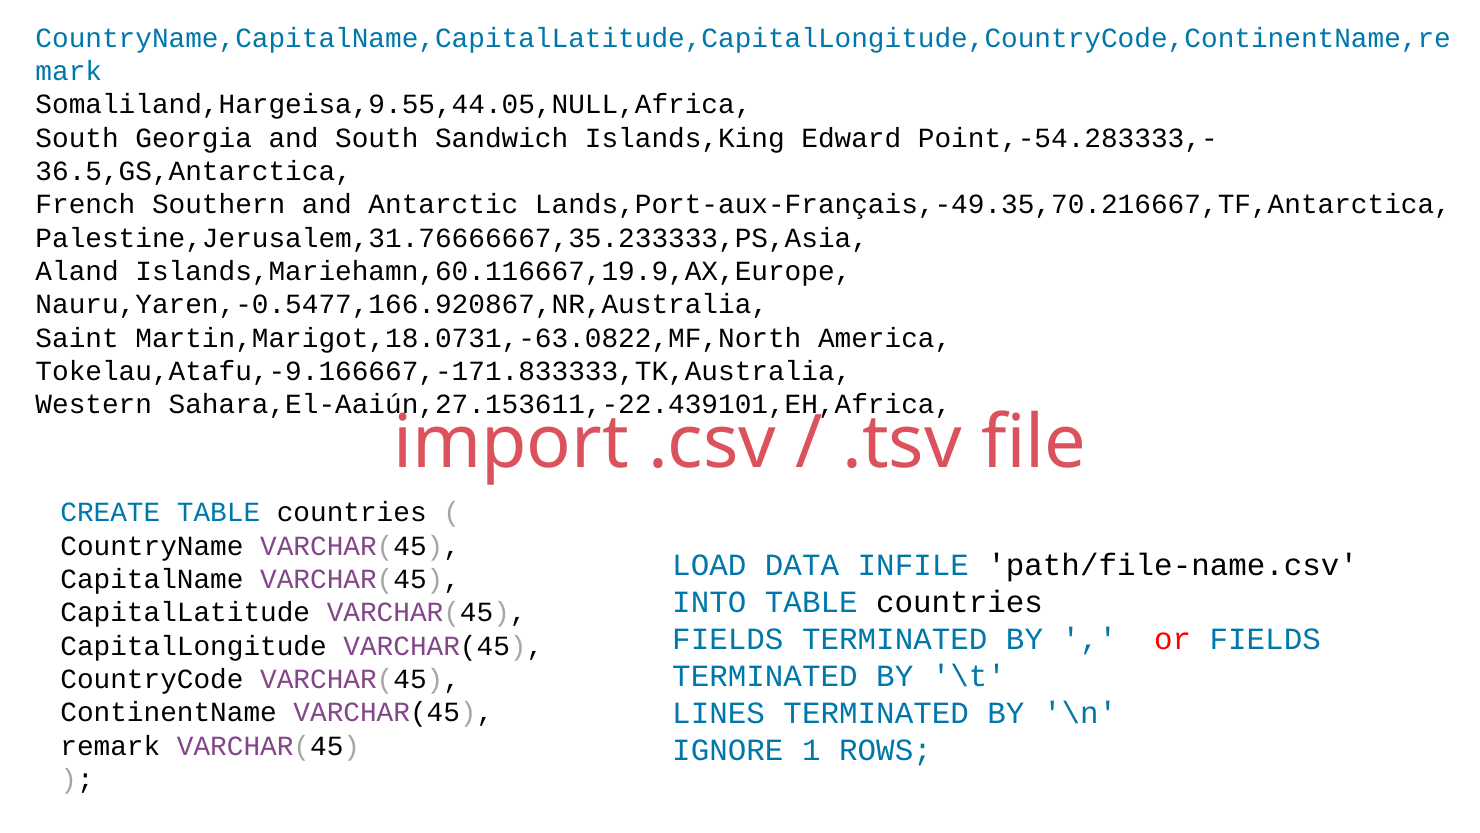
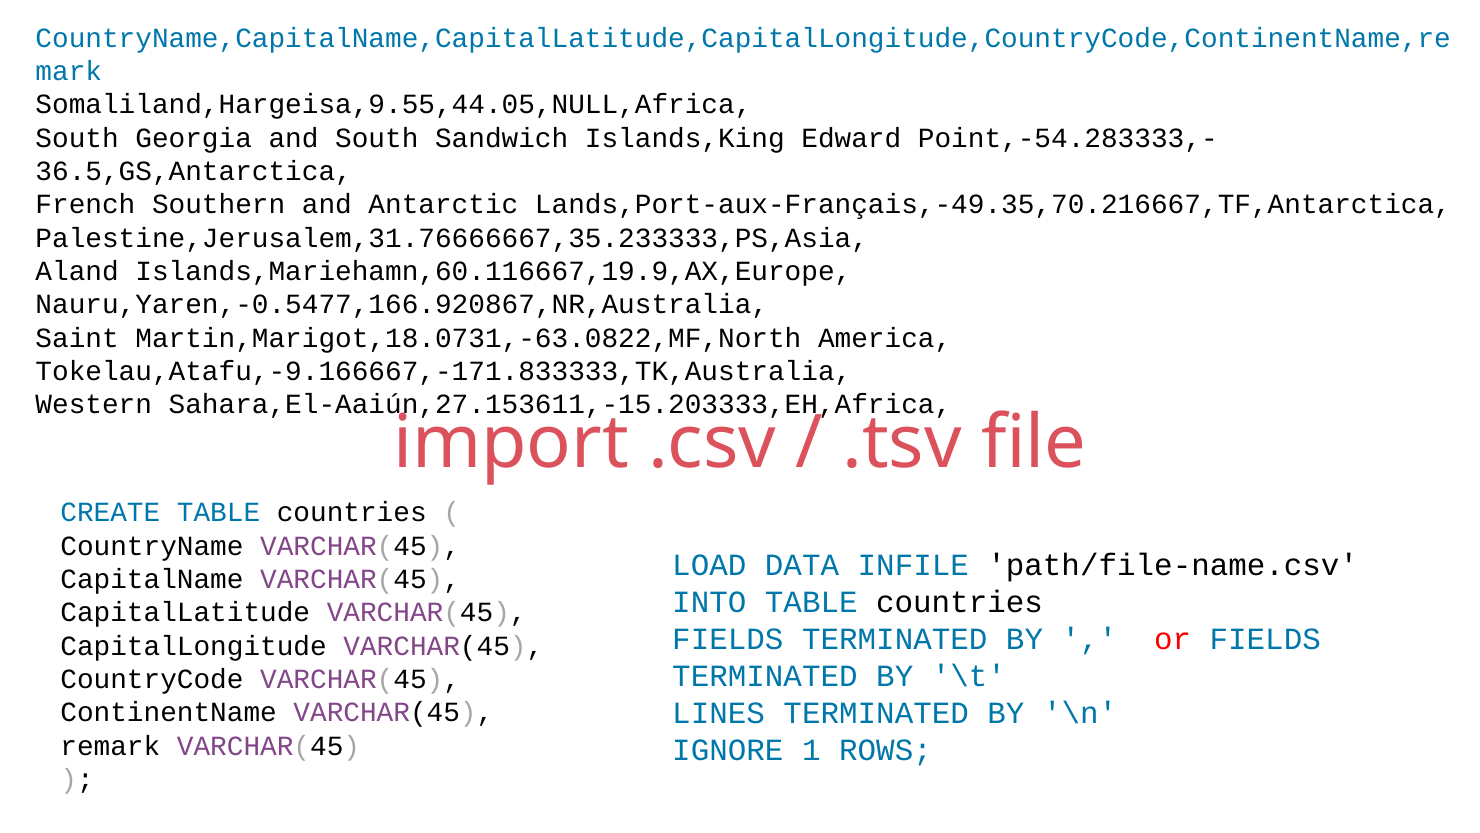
Sahara,El-Aaiún,27.153611,-22.439101,EH,Africa: Sahara,El-Aaiún,27.153611,-22.439101,EH,Africa -> Sahara,El-Aaiún,27.153611,-15.203333,EH,Africa
